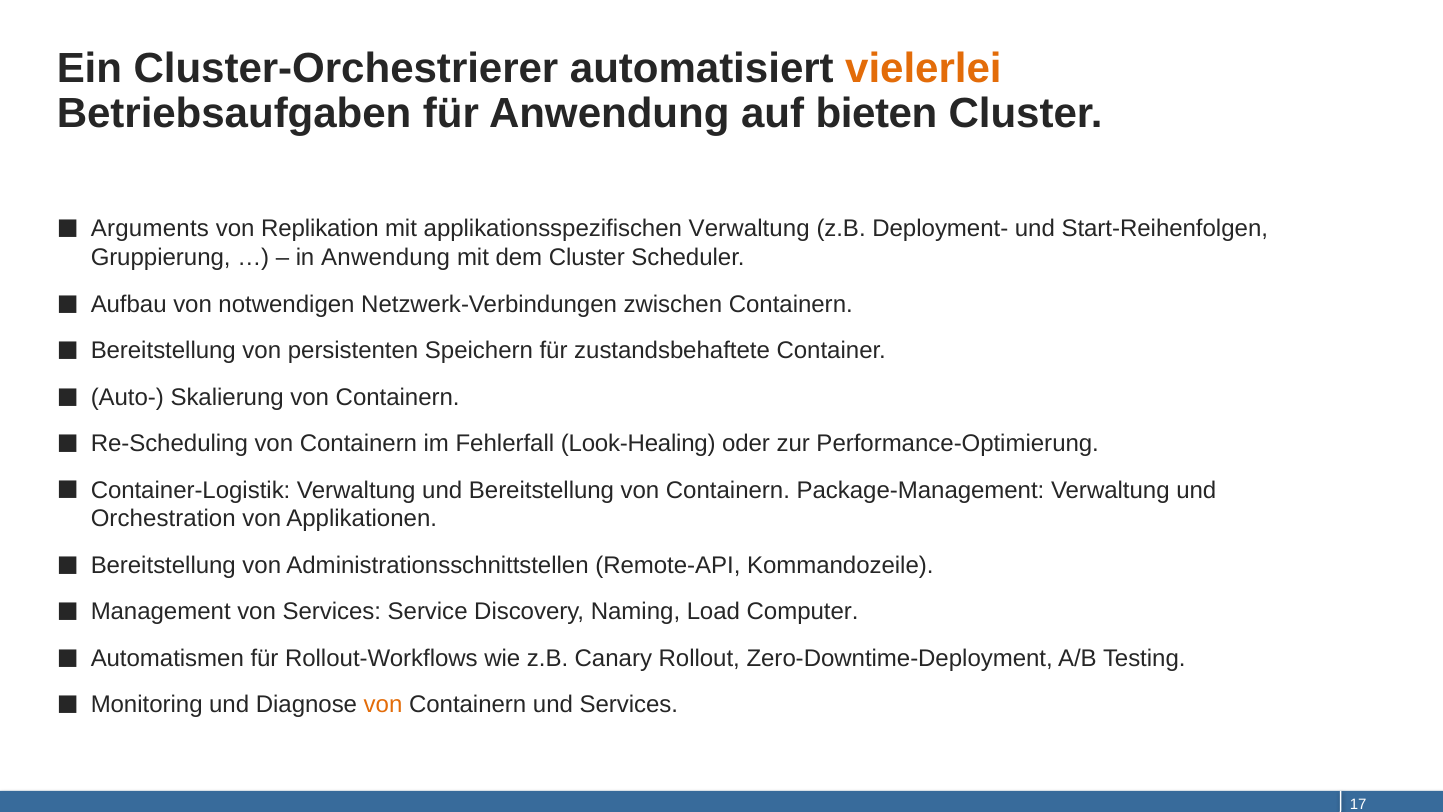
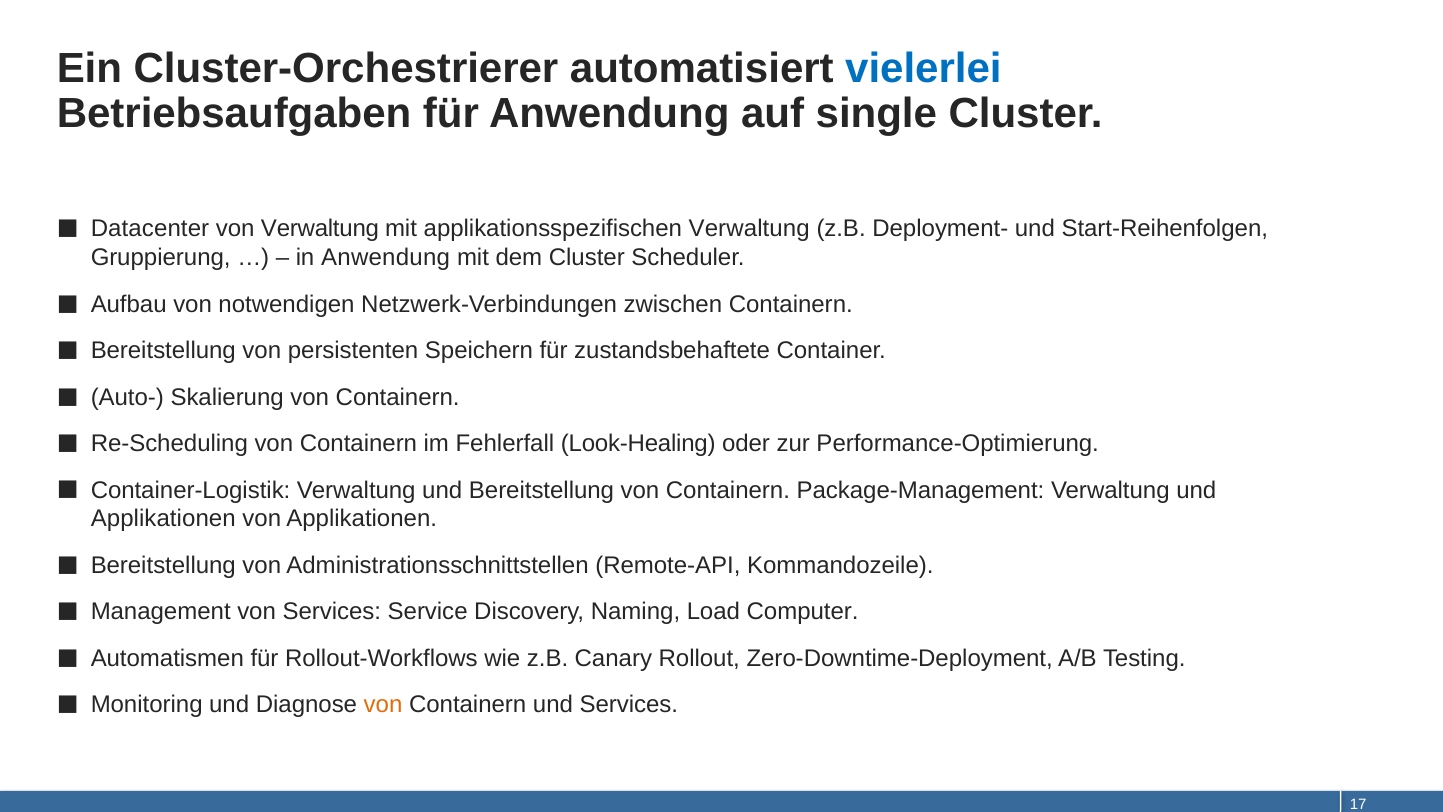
vielerlei colour: orange -> blue
bieten: bieten -> single
Arguments: Arguments -> Datacenter
von Replikation: Replikation -> Verwaltung
Orchestration at (163, 519): Orchestration -> Applikationen
